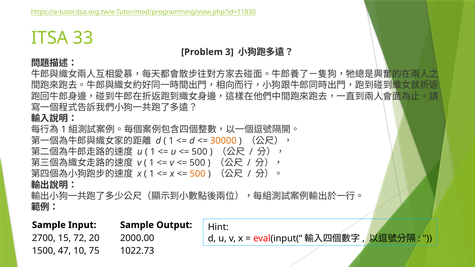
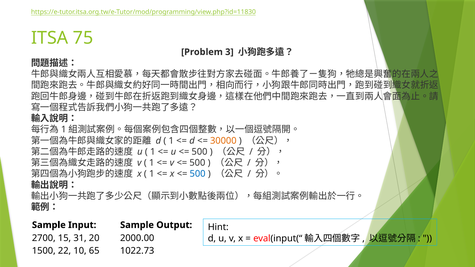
33: 33 -> 75
500 at (198, 174) colour: orange -> blue
72: 72 -> 31
47: 47 -> 22
75: 75 -> 65
